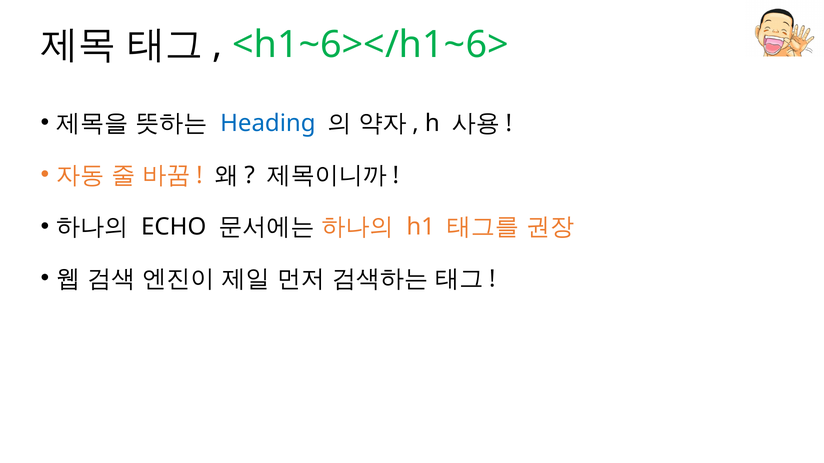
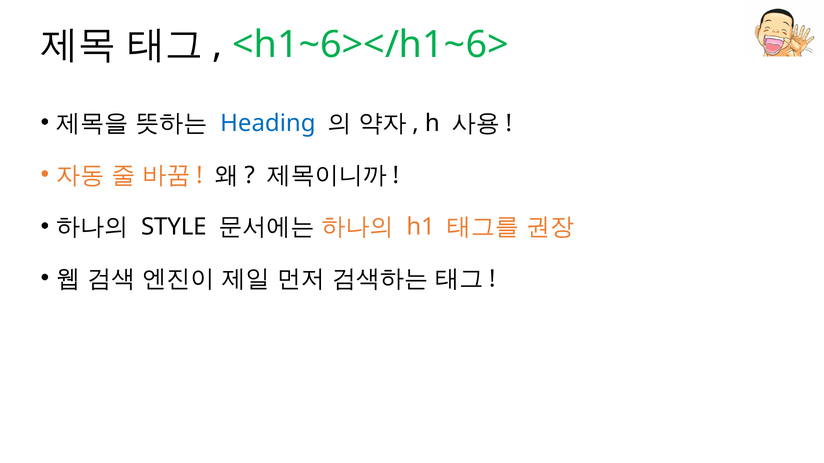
ECHO: ECHO -> STYLE
